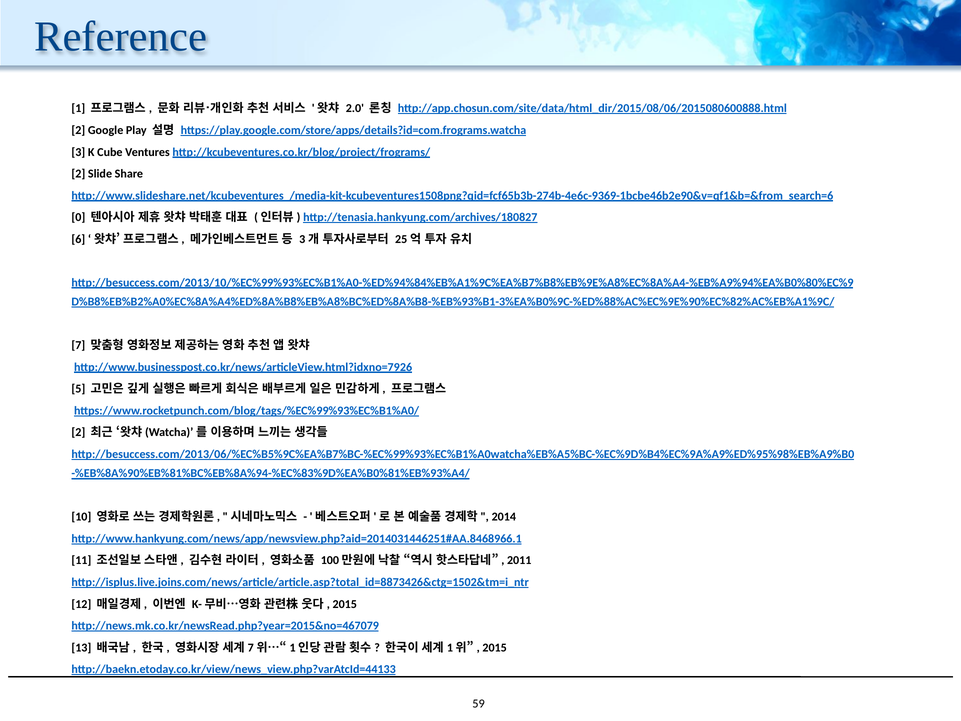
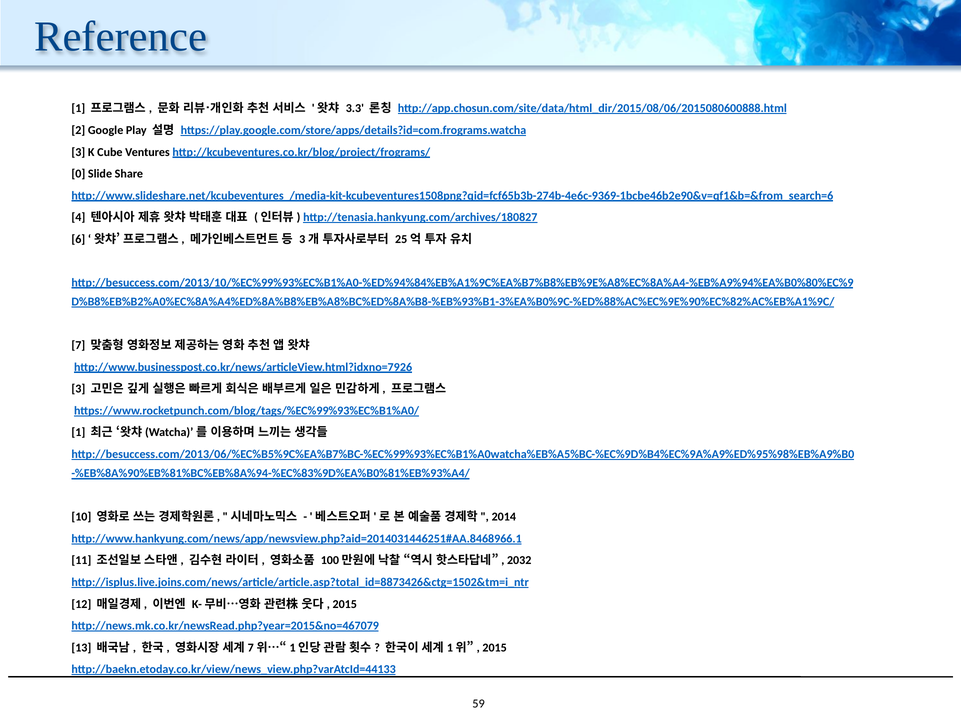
2.0: 2.0 -> 3.3
2 at (78, 174): 2 -> 0
0: 0 -> 4
5 at (78, 389): 5 -> 3
2 at (78, 432): 2 -> 1
2011: 2011 -> 2032
